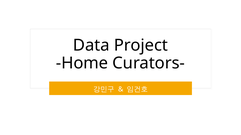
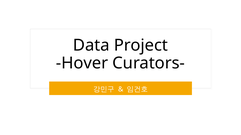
Home: Home -> Hover
